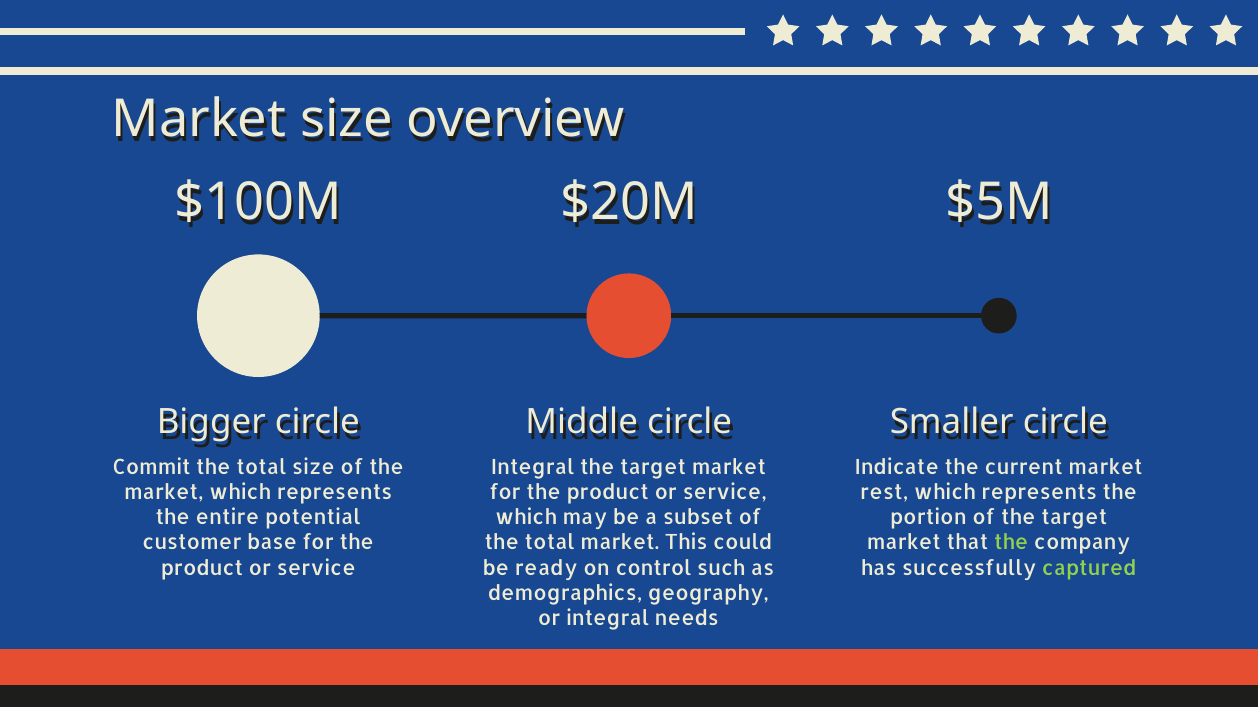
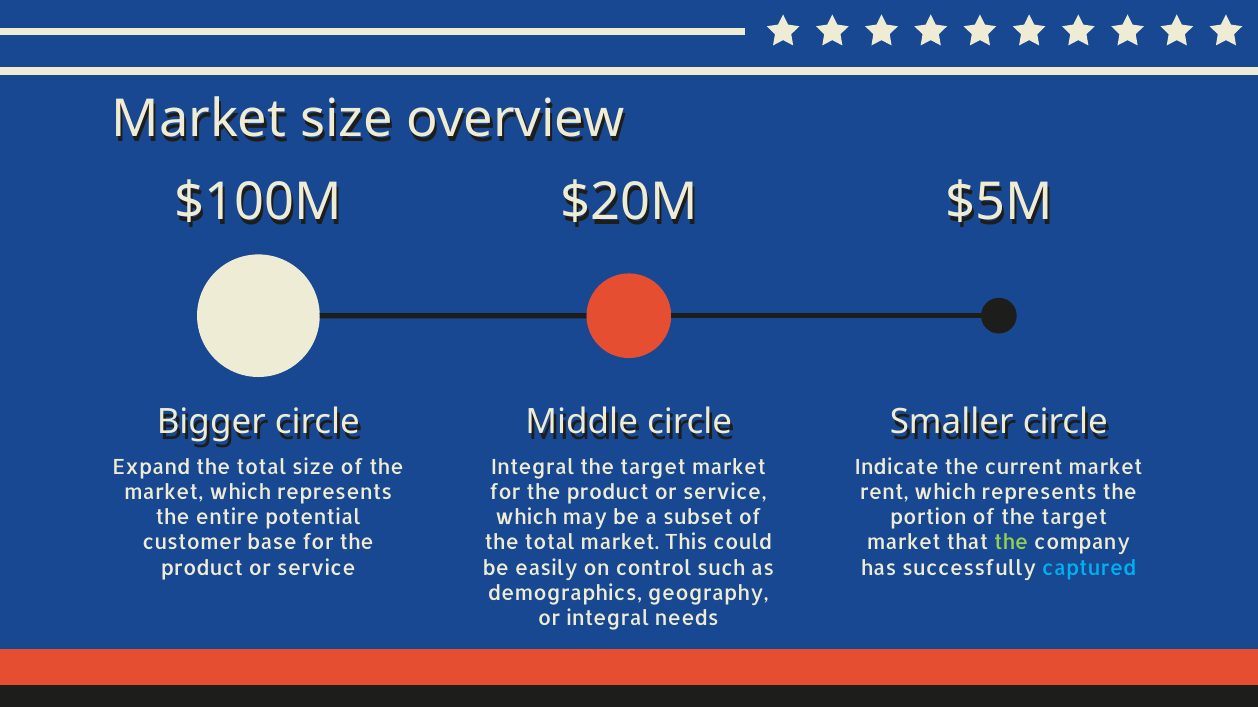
Commit: Commit -> Expand
rest: rest -> rent
ready: ready -> easily
captured colour: light green -> light blue
